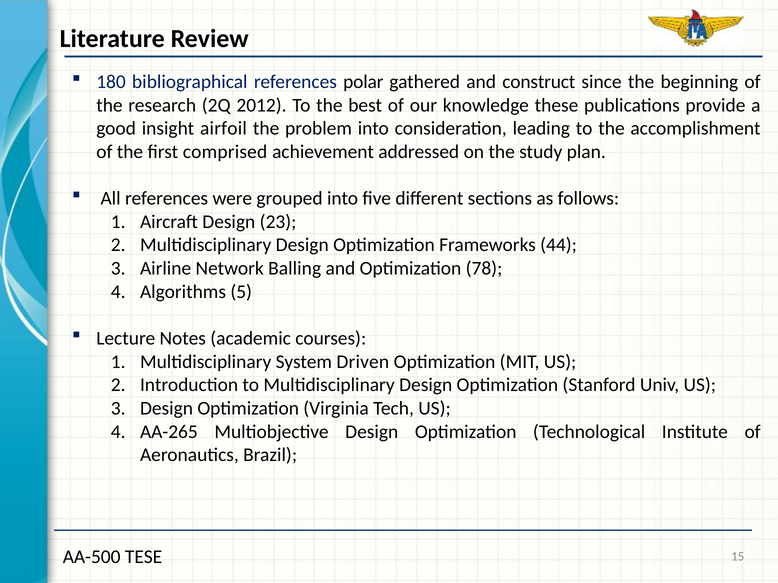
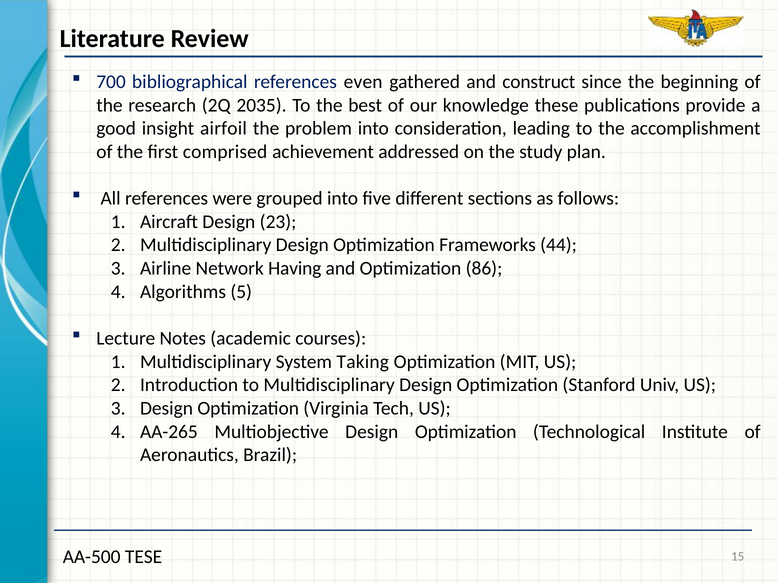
180: 180 -> 700
polar: polar -> even
2012: 2012 -> 2035
Balling: Balling -> Having
78: 78 -> 86
Driven: Driven -> Taking
